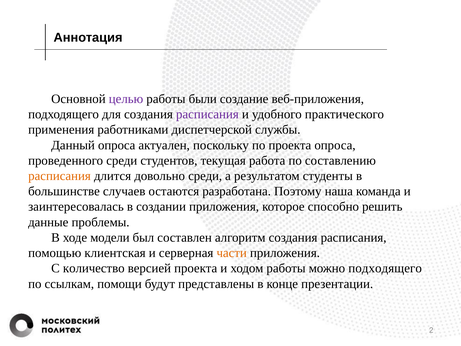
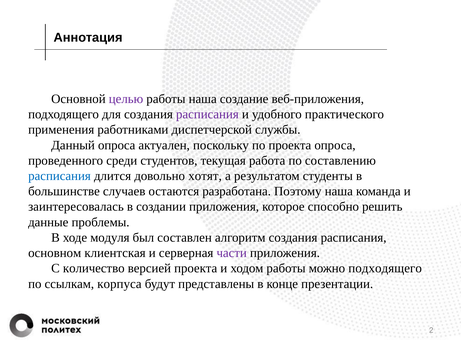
работы были: были -> наша
расписания at (59, 176) colour: orange -> blue
довольно среди: среди -> хотят
модели: модели -> модуля
помощью: помощью -> основном
части colour: orange -> purple
помощи: помощи -> корпуса
